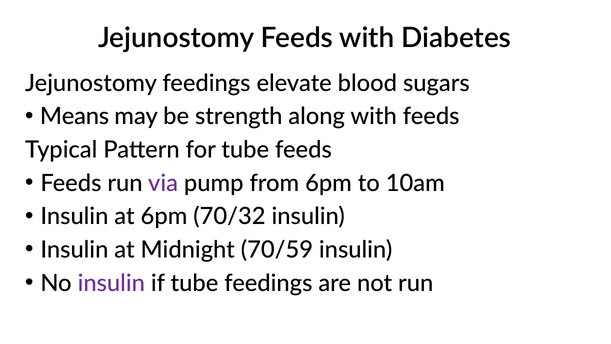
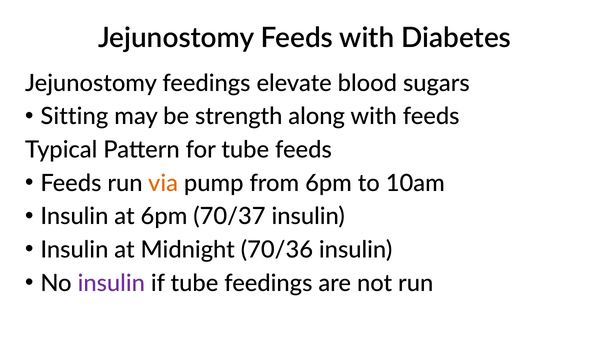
Means: Means -> Sitting
via colour: purple -> orange
70/32: 70/32 -> 70/37
70/59: 70/59 -> 70/36
